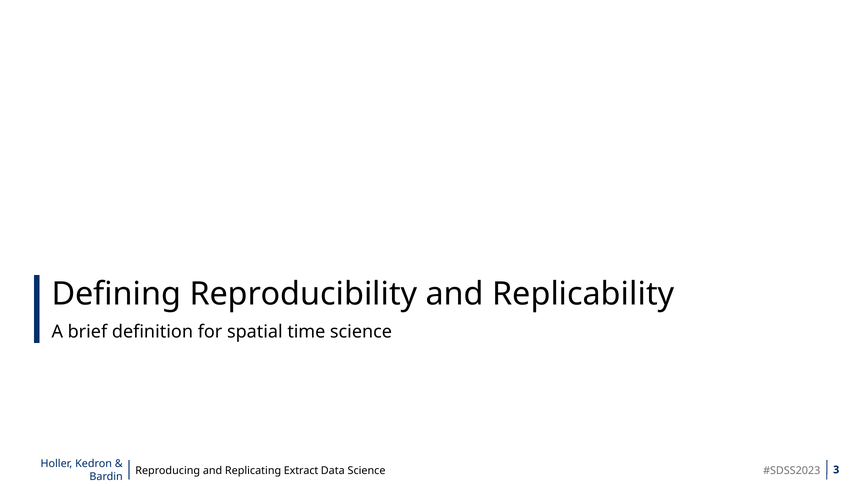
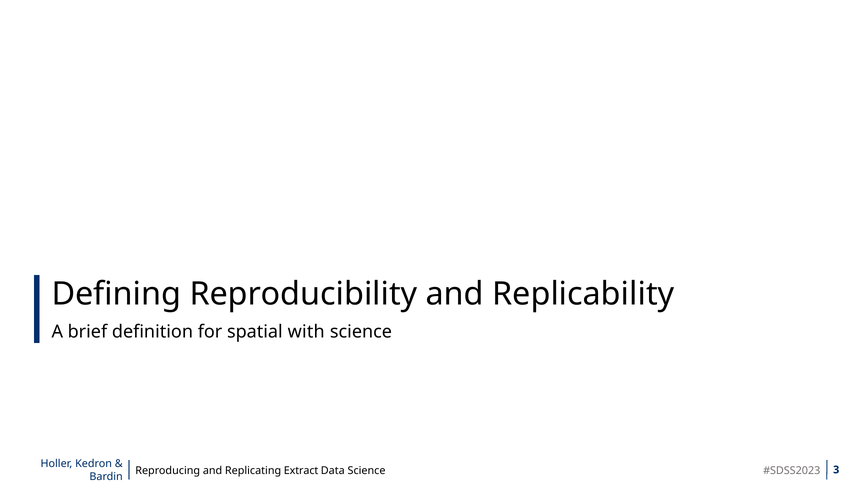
time: time -> with
